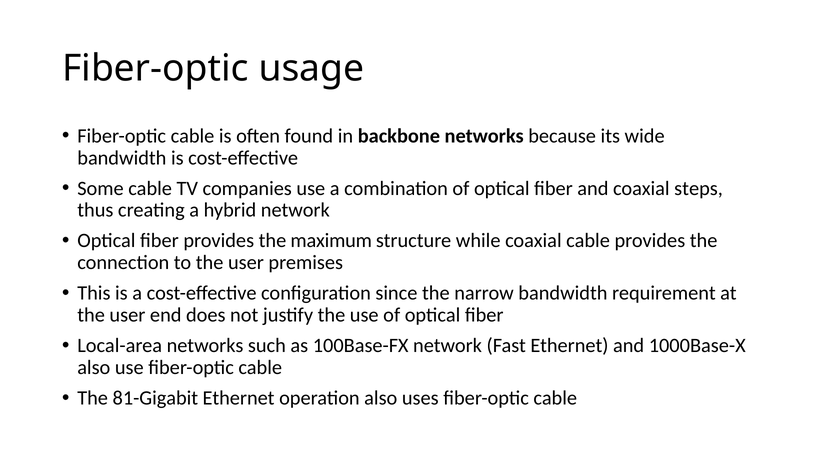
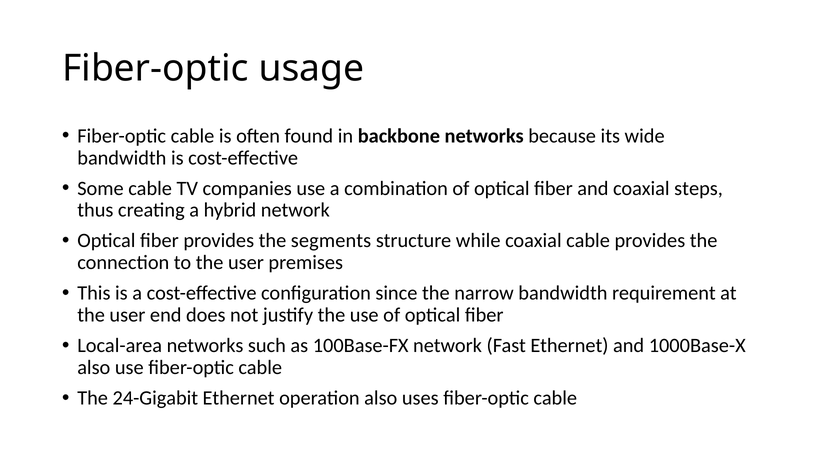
maximum: maximum -> segments
81-Gigabit: 81-Gigabit -> 24-Gigabit
